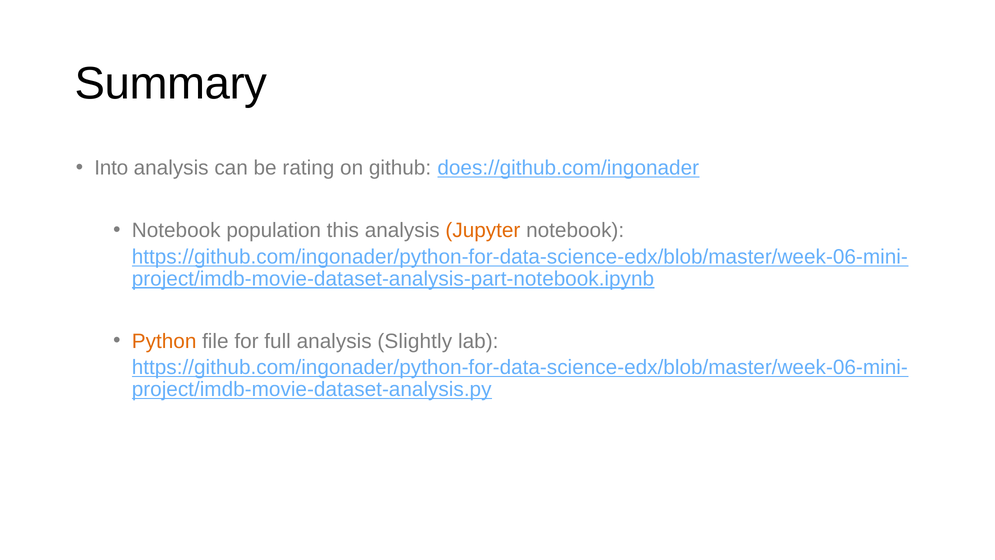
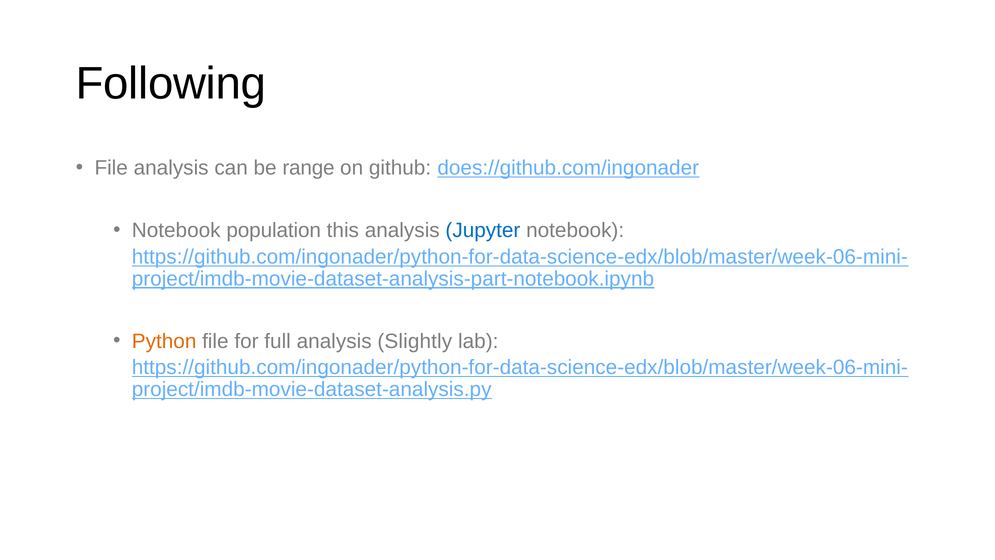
Summary: Summary -> Following
Into at (111, 168): Into -> File
rating: rating -> range
Jupyter colour: orange -> blue
